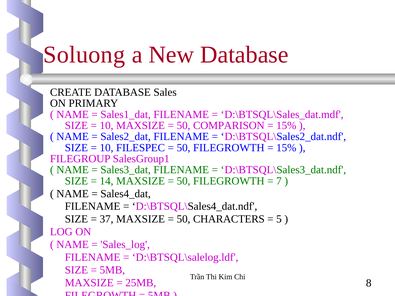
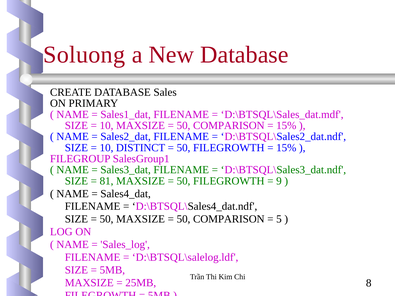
FILESPEC: FILESPEC -> DISTINCT
14: 14 -> 81
7: 7 -> 9
37 at (107, 219): 37 -> 50
CHARACTERS at (229, 219): CHARACTERS -> COMPARISON
